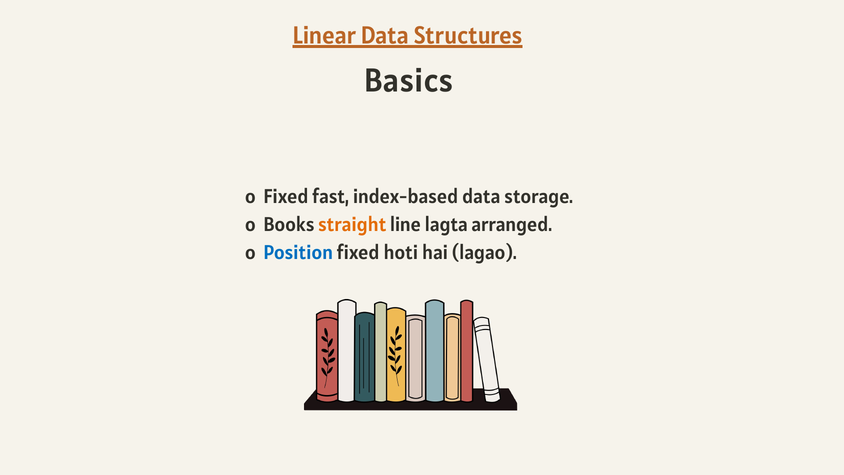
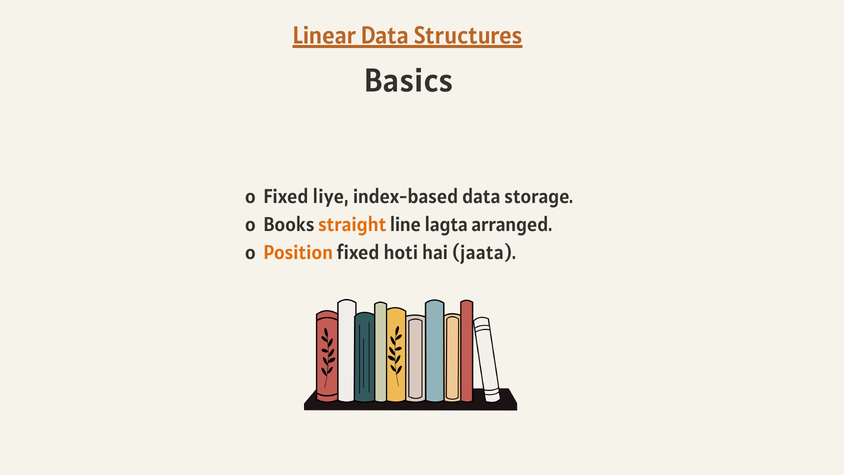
fast: fast -> liye
Position colour: blue -> orange
lagao: lagao -> jaata
